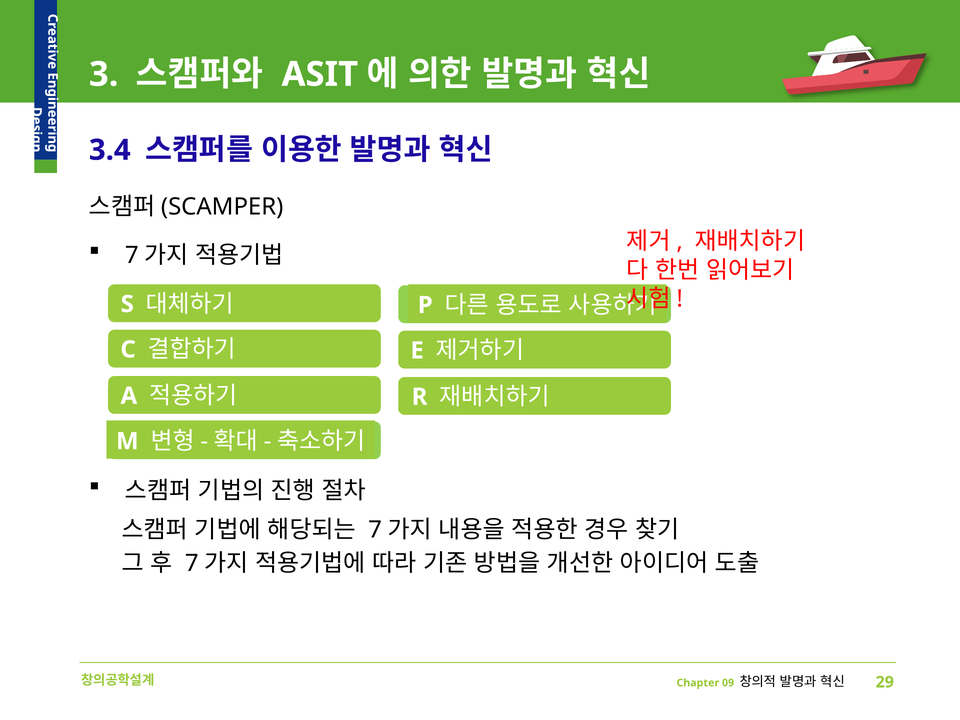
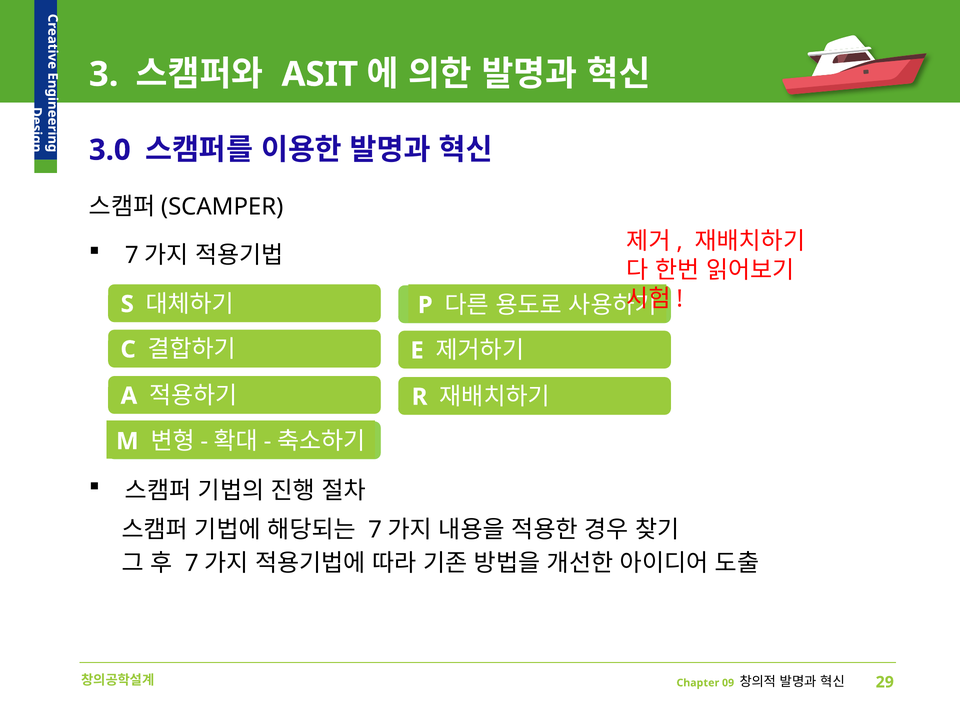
3.4: 3.4 -> 3.0
